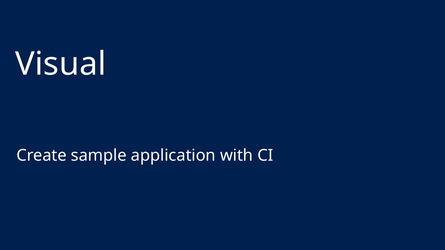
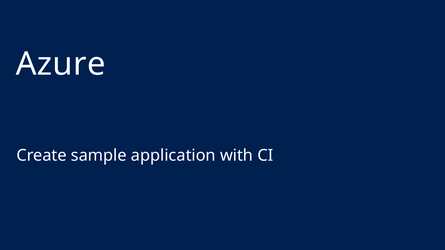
Visual: Visual -> Azure
